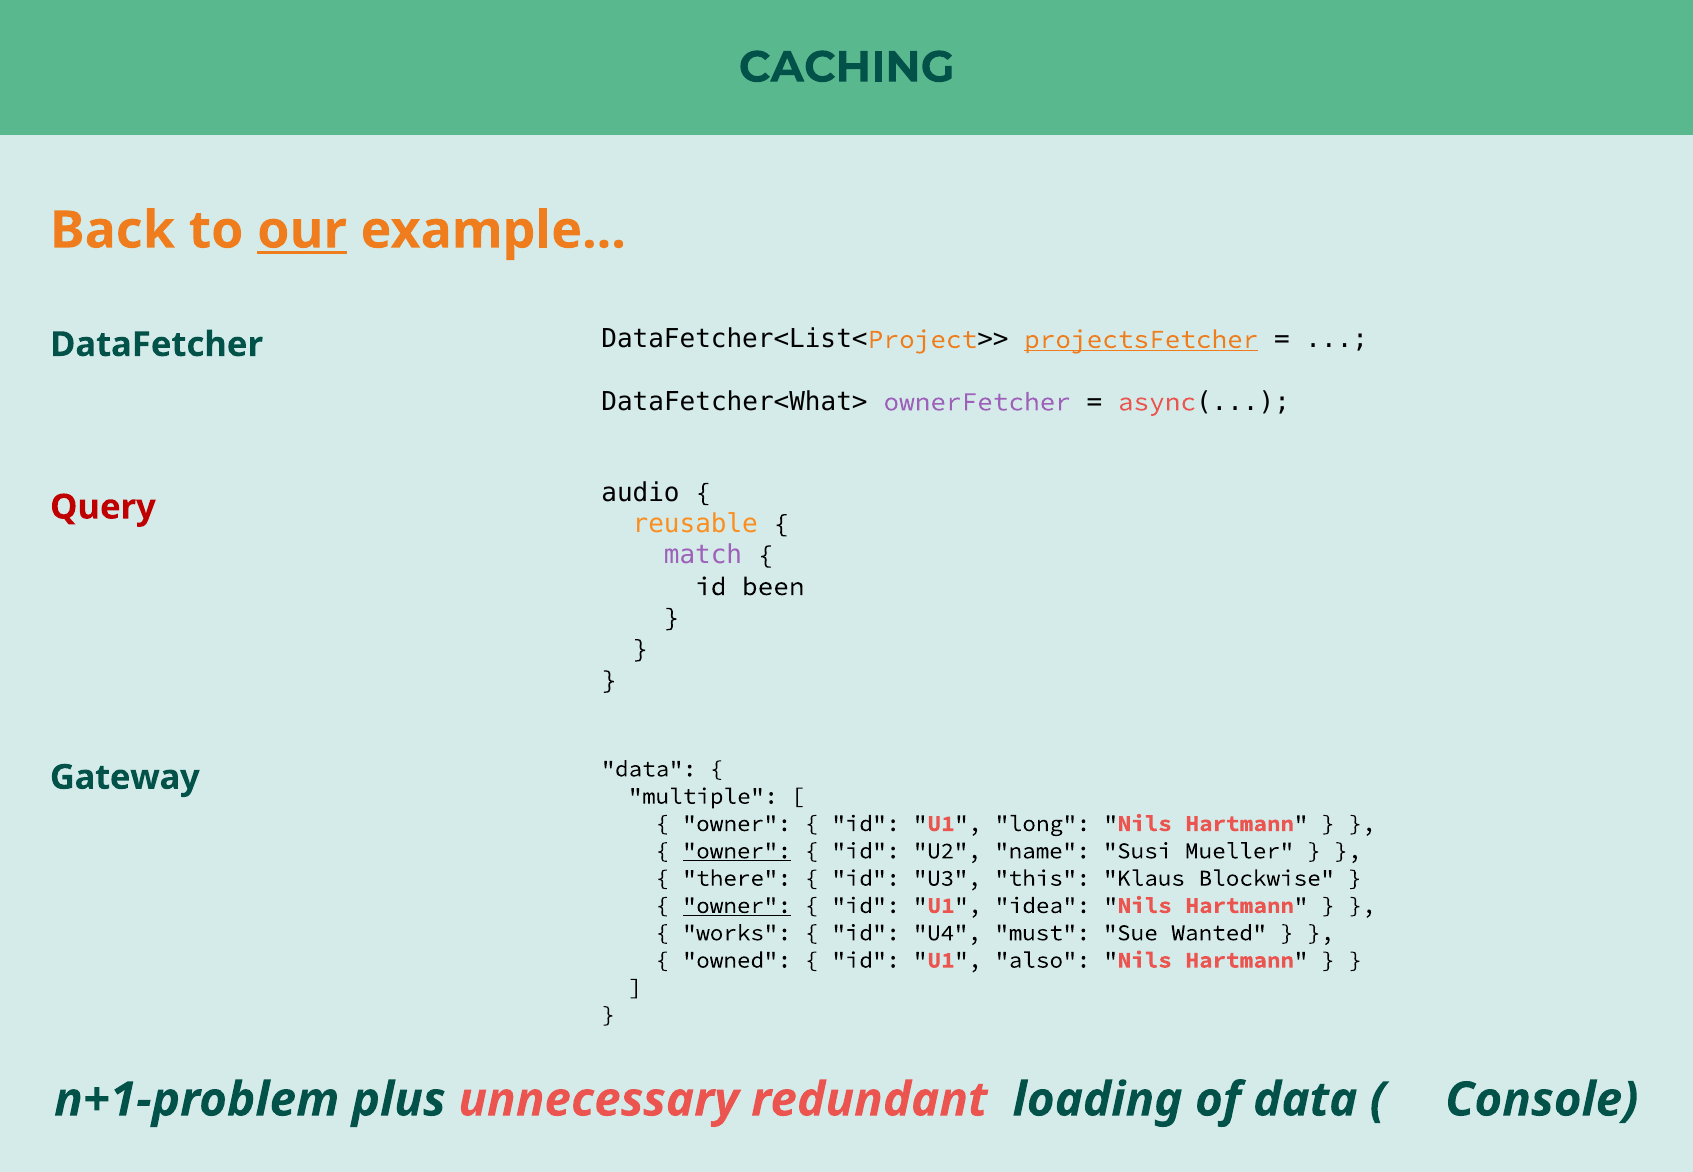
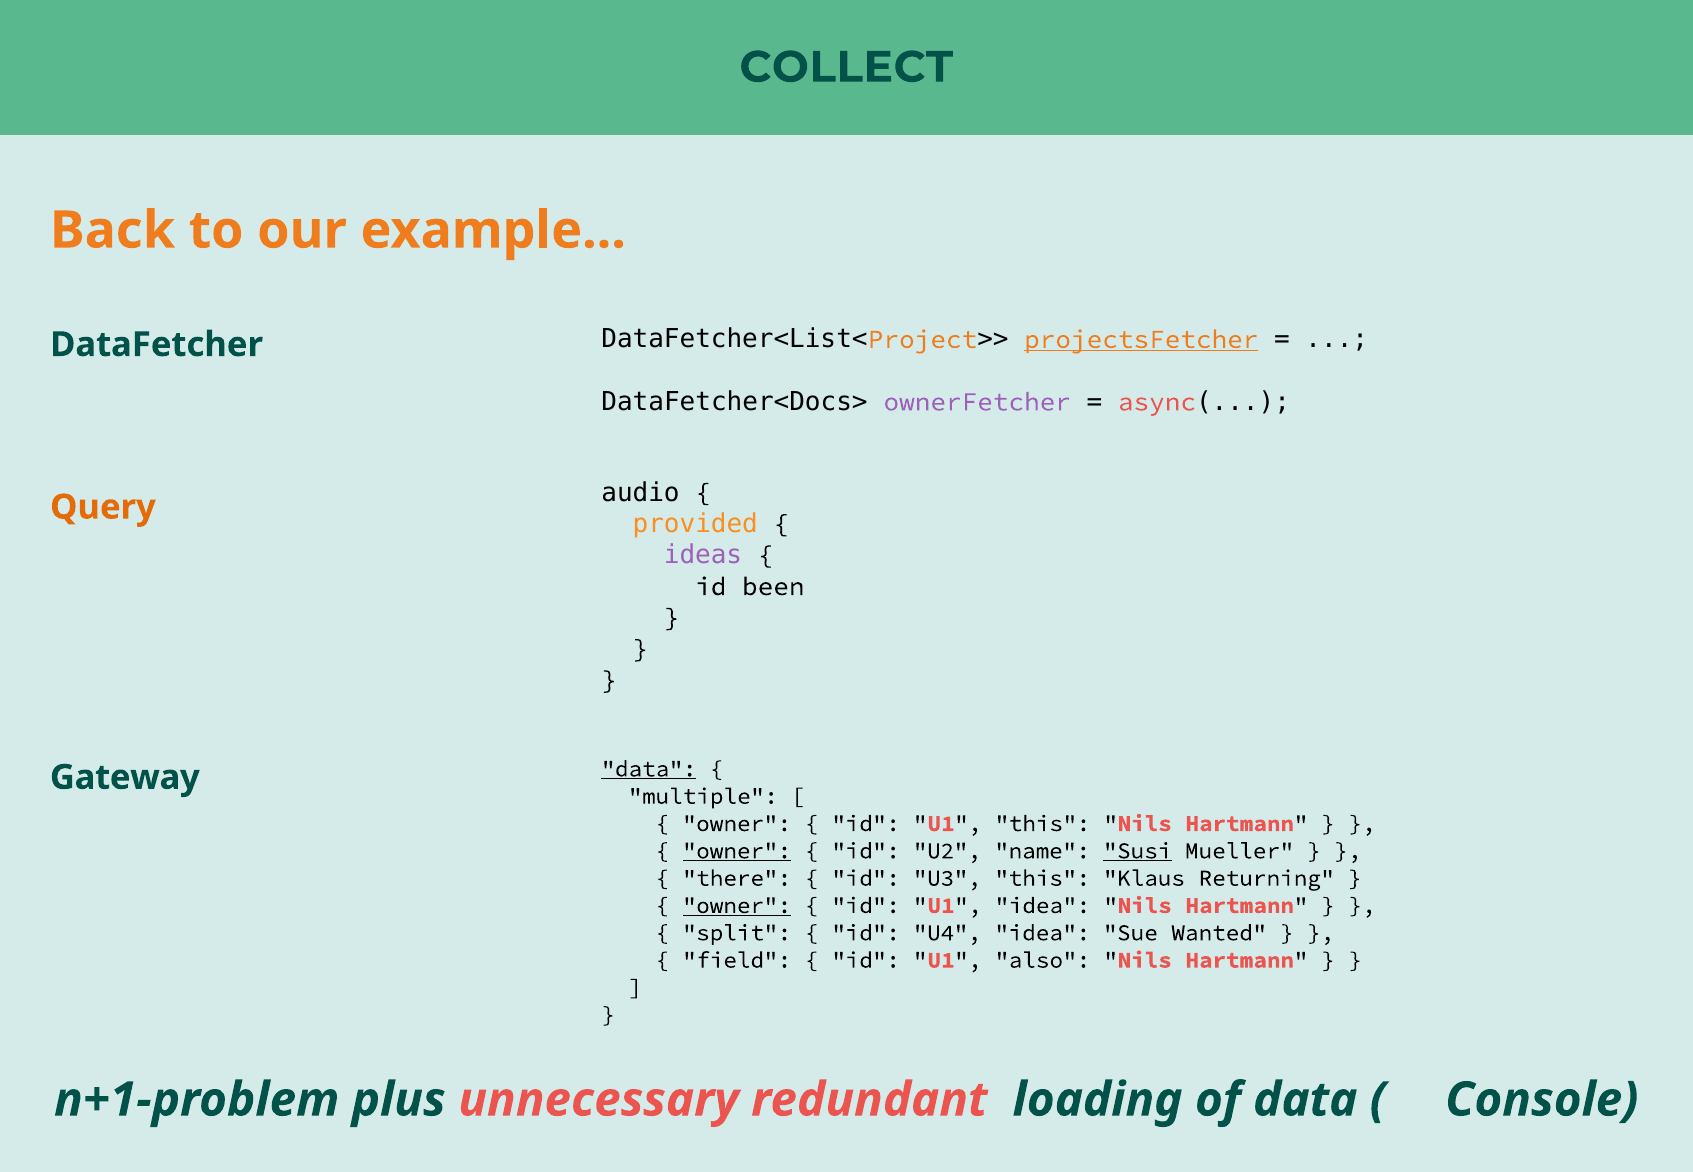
CACHING: CACHING -> COLLECT
our underline: present -> none
DataFetcher<What>: DataFetcher<What> -> DataFetcher<Docs>
Query colour: red -> orange
reusable: reusable -> provided
match: match -> ideas
data at (649, 769) underline: none -> present
U1 long: long -> this
Susi underline: none -> present
Blockwise: Blockwise -> Returning
works: works -> split
U4 must: must -> idea
owned: owned -> field
